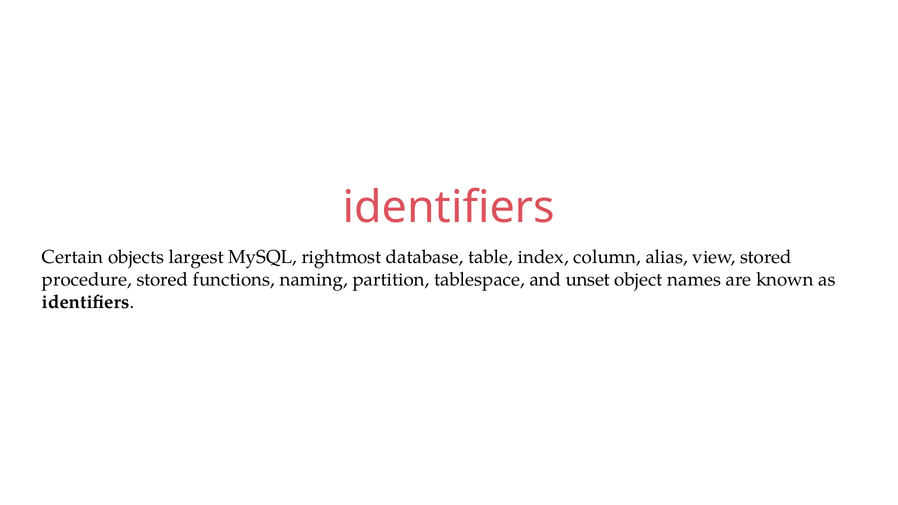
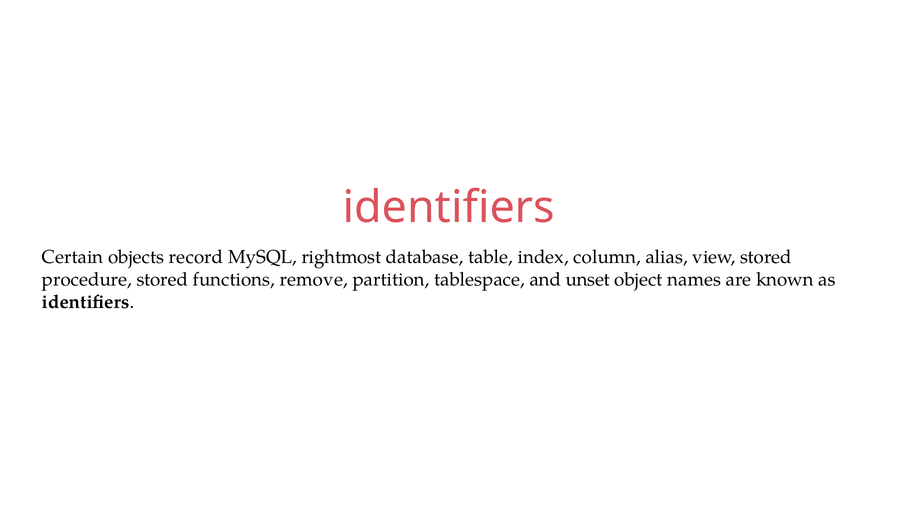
largest: largest -> record
naming: naming -> remove
